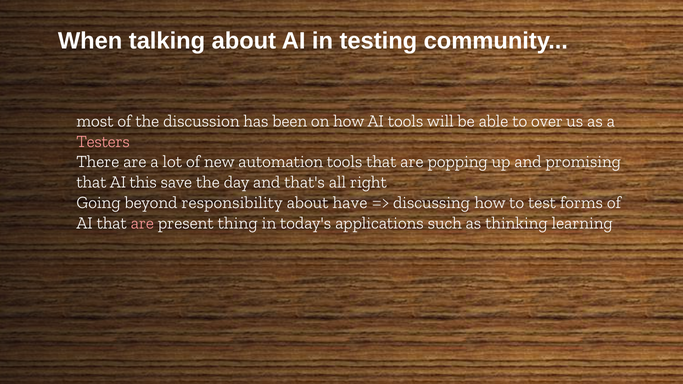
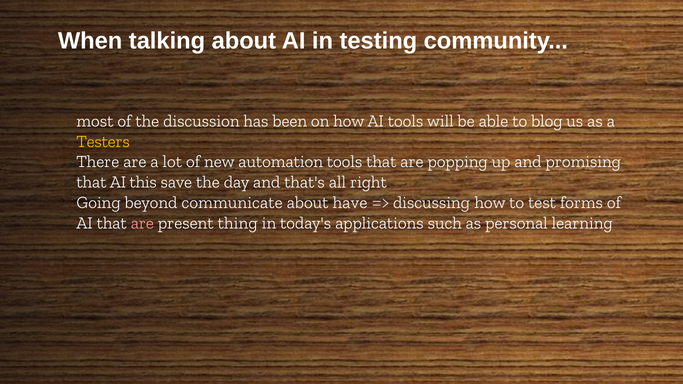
over: over -> blog
Testers colour: pink -> yellow
responsibility: responsibility -> communicate
thinking: thinking -> personal
